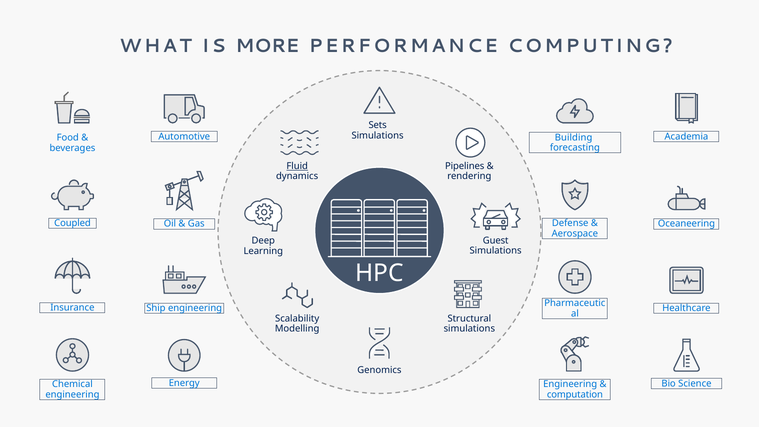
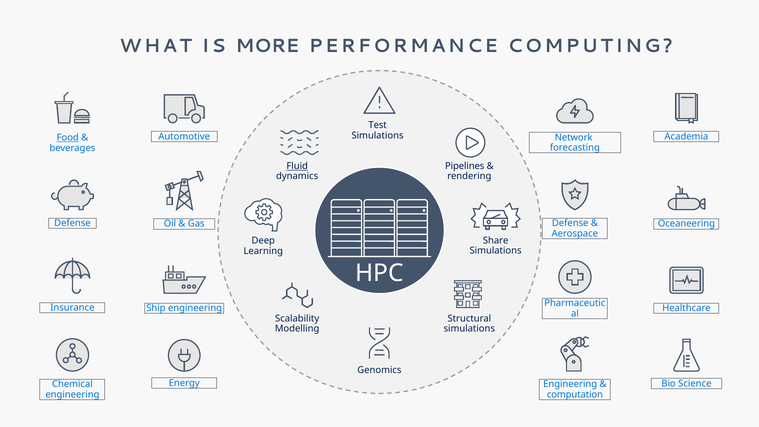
Sets: Sets -> Test
Building: Building -> Network
Food underline: none -> present
Coupled at (72, 223): Coupled -> Defense
Guest: Guest -> Share
